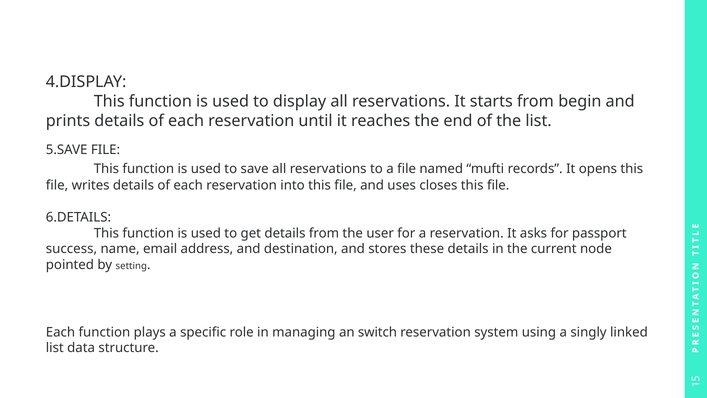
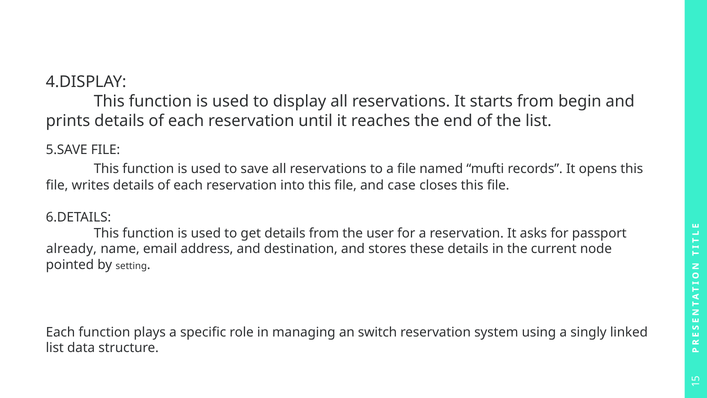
uses: uses -> case
success: success -> already
